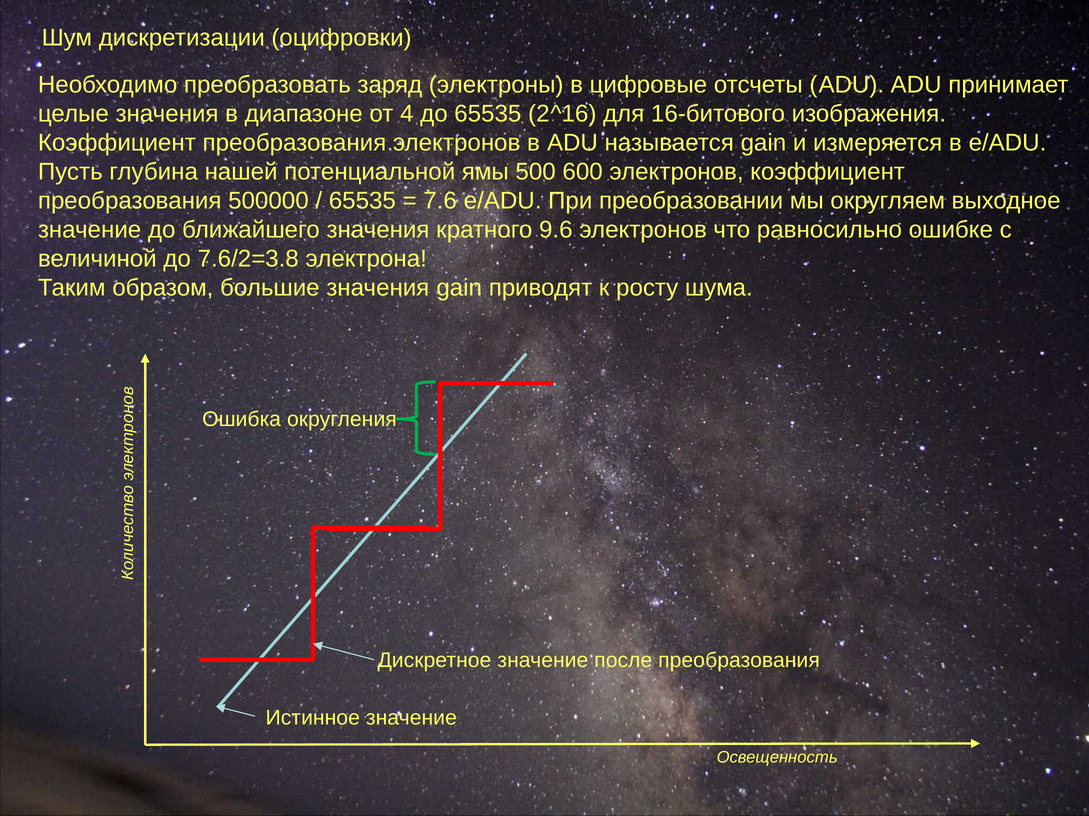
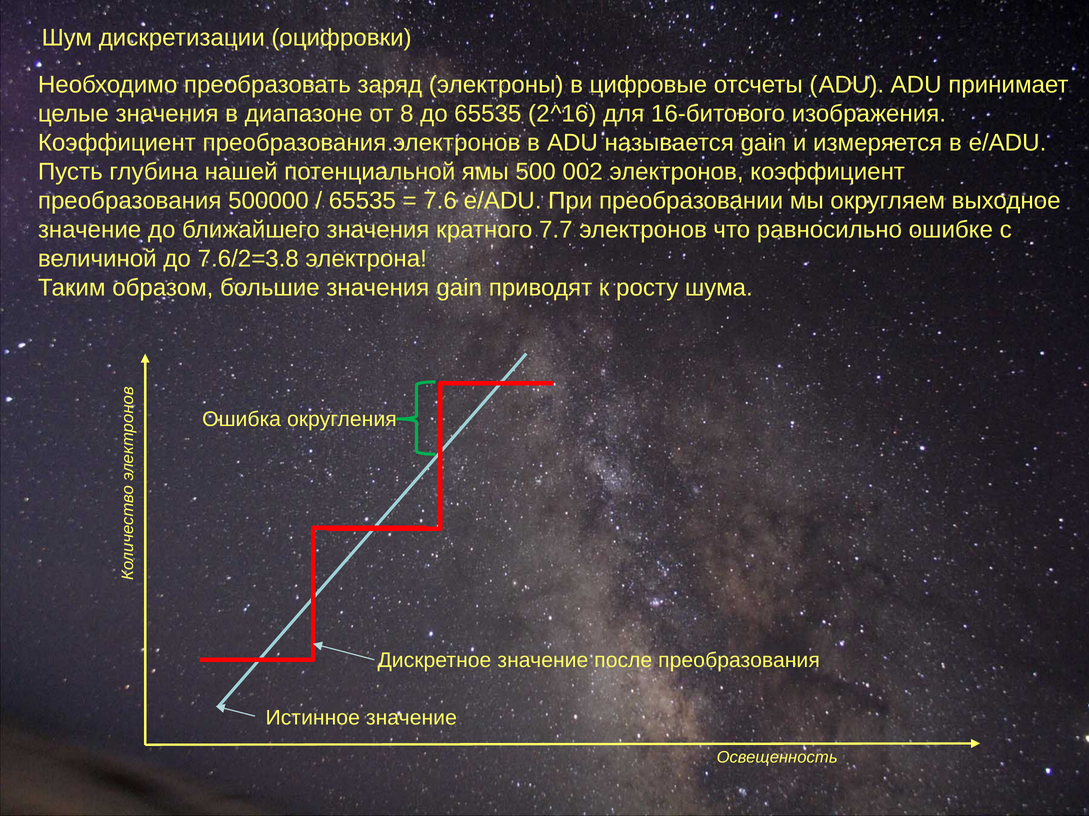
4: 4 -> 8
600: 600 -> 002
9.6: 9.6 -> 7.7
